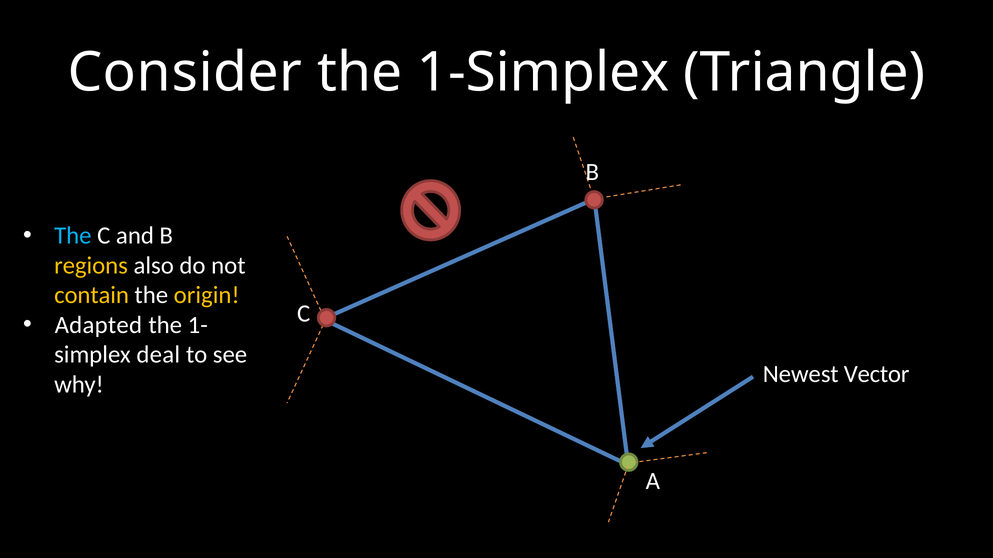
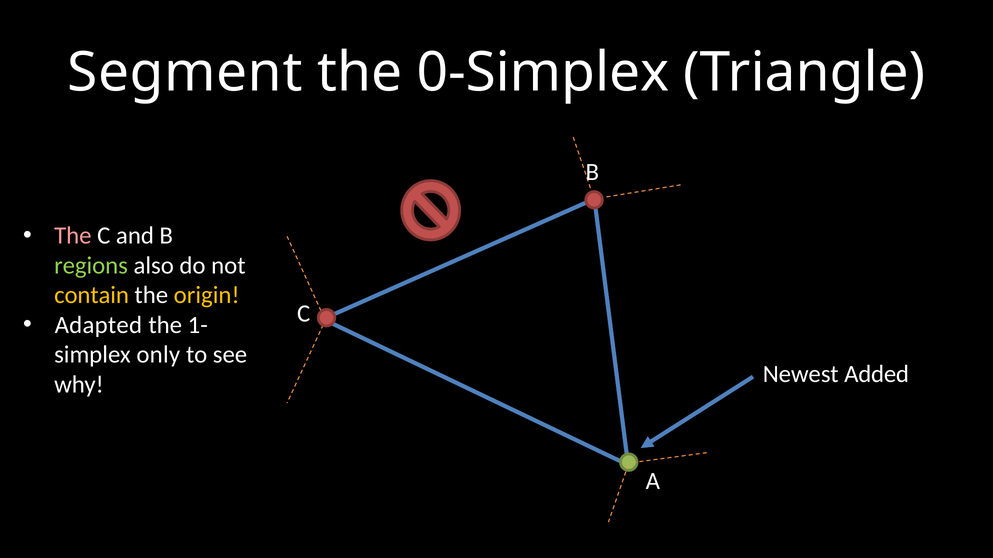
Consider: Consider -> Segment
1-Simplex: 1-Simplex -> 0-Simplex
The at (73, 236) colour: light blue -> pink
regions colour: yellow -> light green
deal: deal -> only
Vector: Vector -> Added
